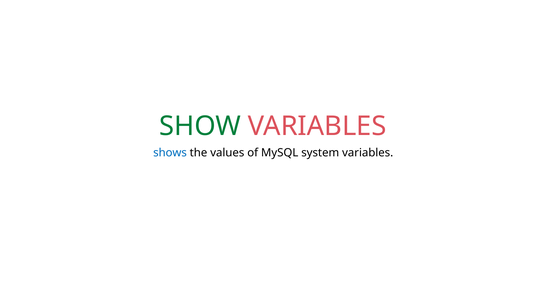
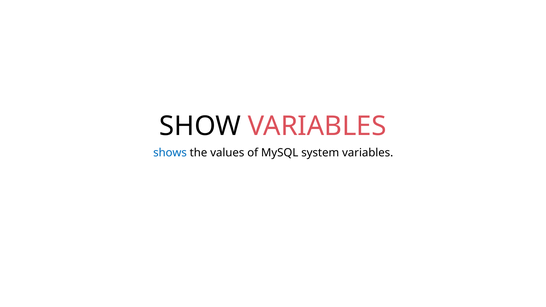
SHOW colour: green -> black
